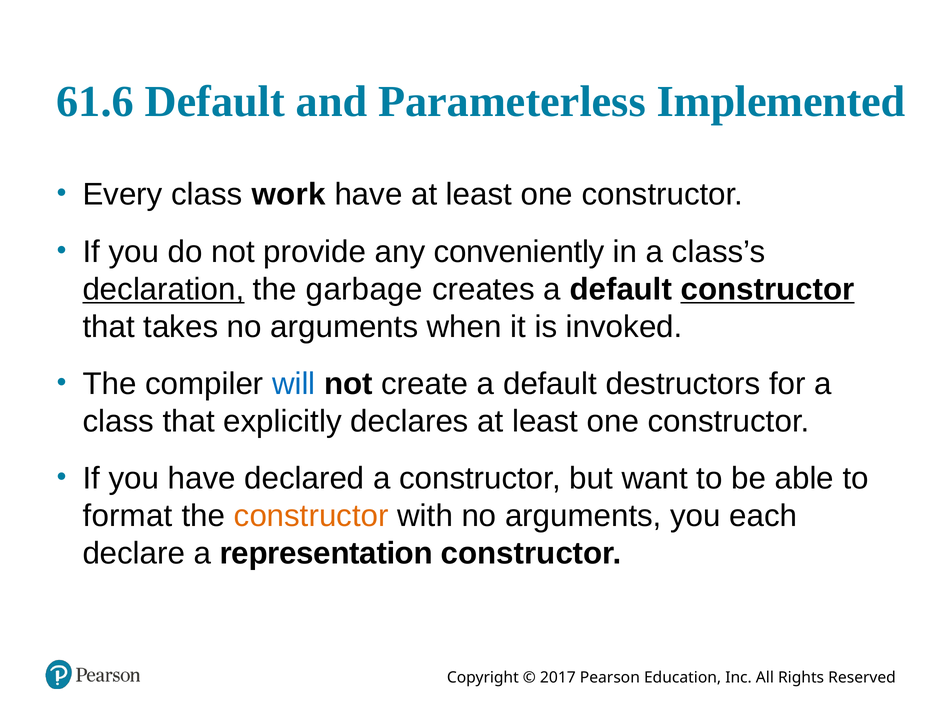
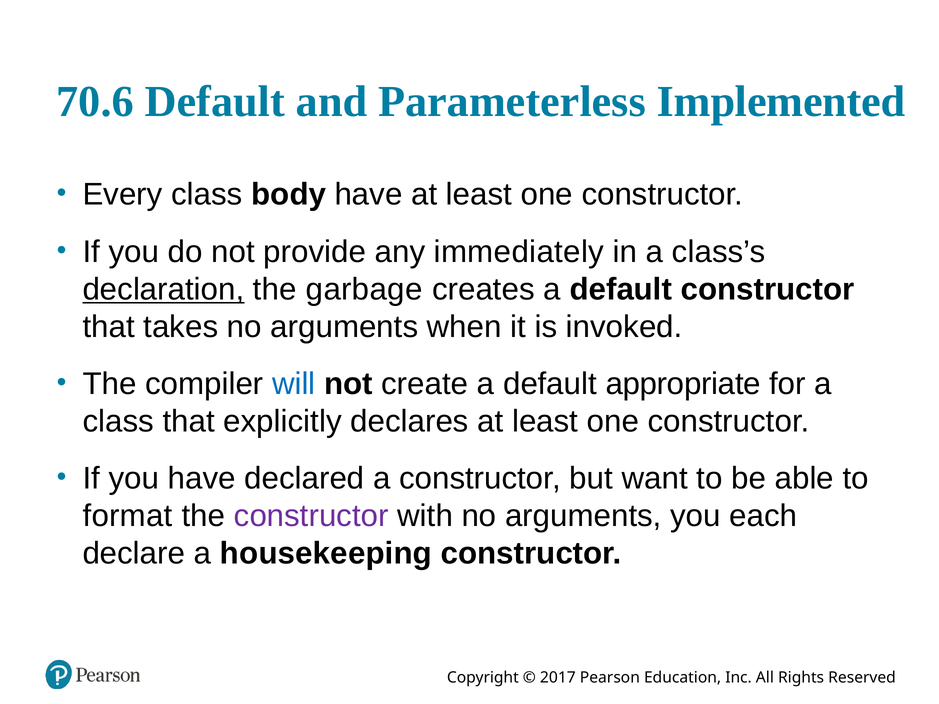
61.6: 61.6 -> 70.6
work: work -> body
conveniently: conveniently -> immediately
constructor at (768, 289) underline: present -> none
destructors: destructors -> appropriate
constructor at (311, 516) colour: orange -> purple
representation: representation -> housekeeping
